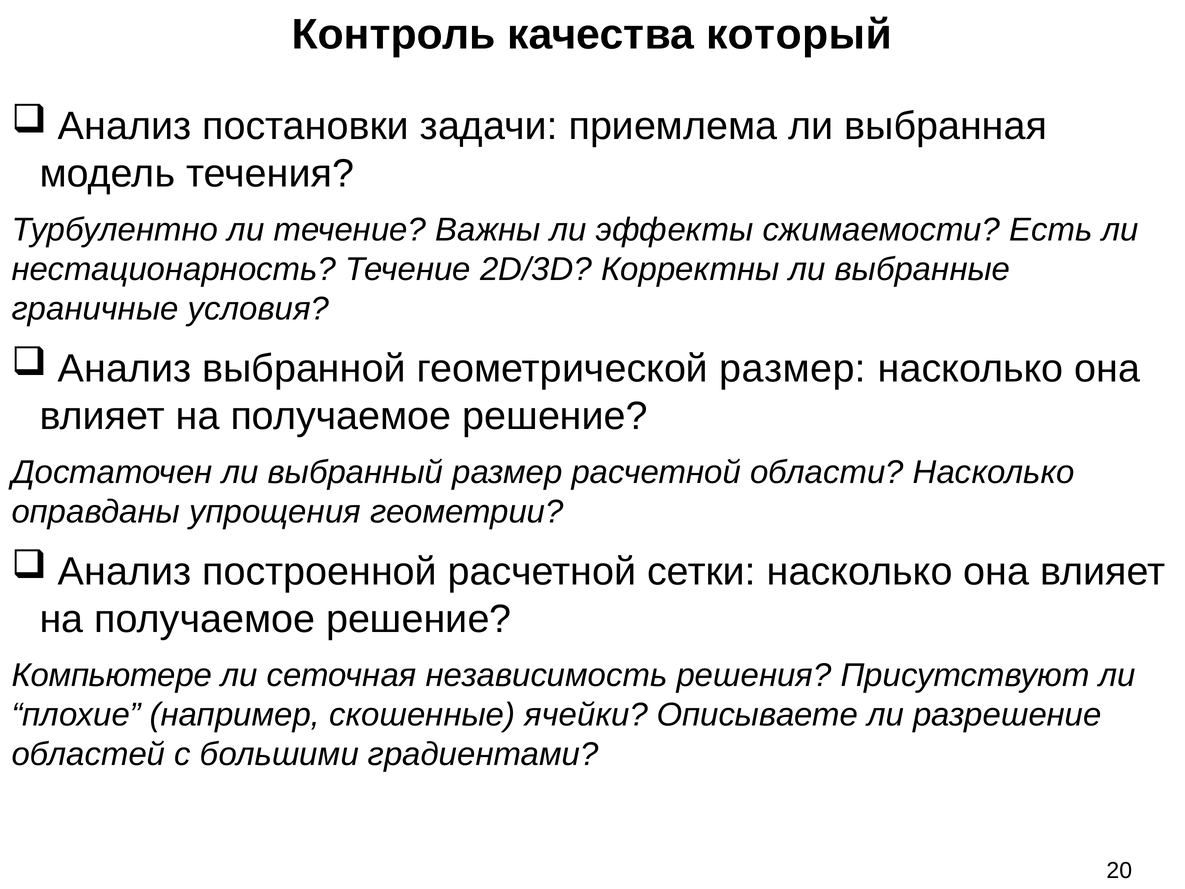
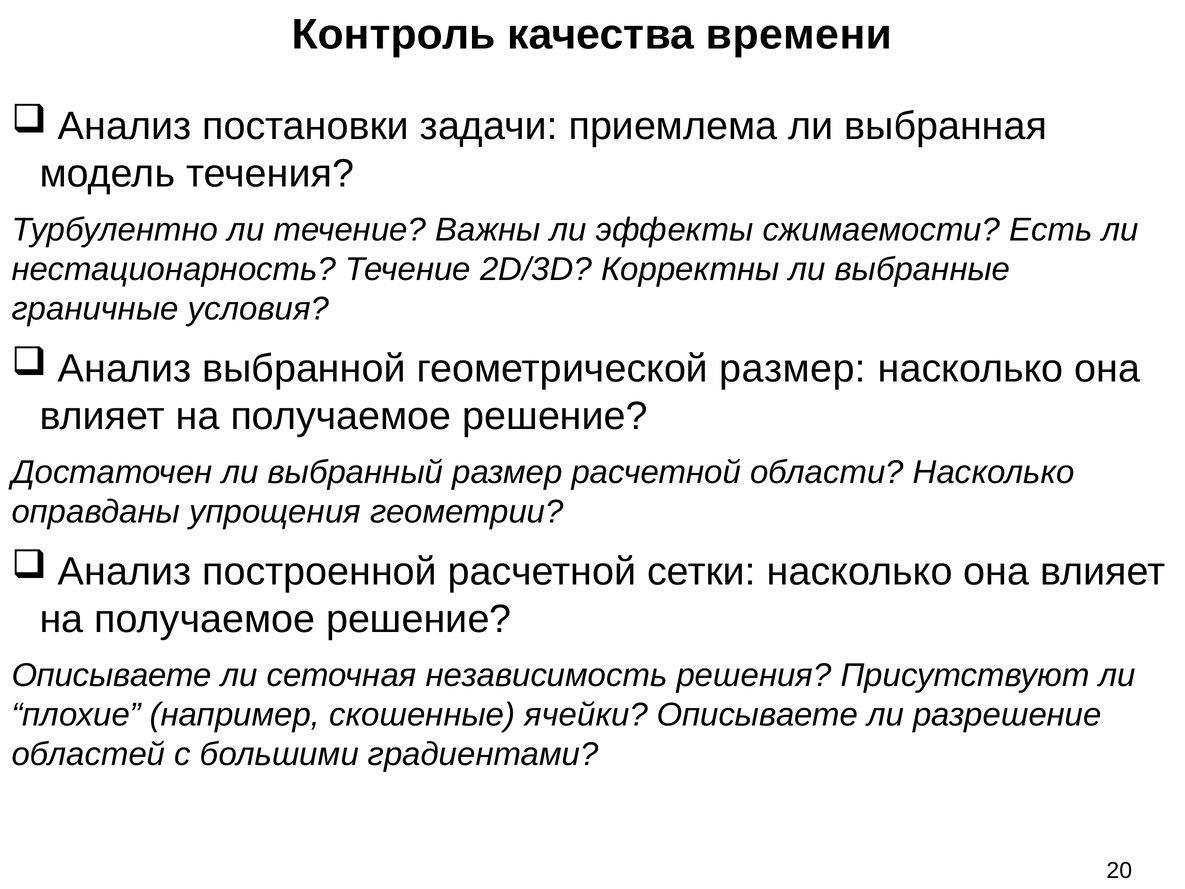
который: который -> времени
Компьютере at (112, 675): Компьютере -> Описываете
